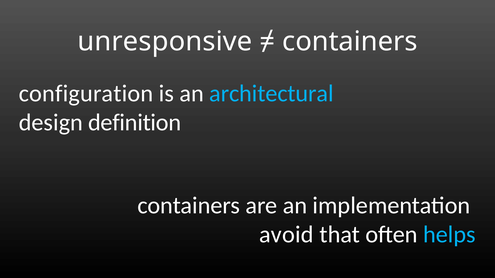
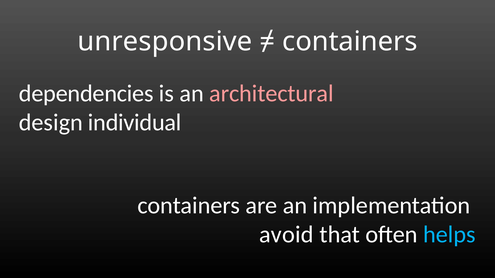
configuration: configuration -> dependencies
architectural colour: light blue -> pink
definition: definition -> individual
